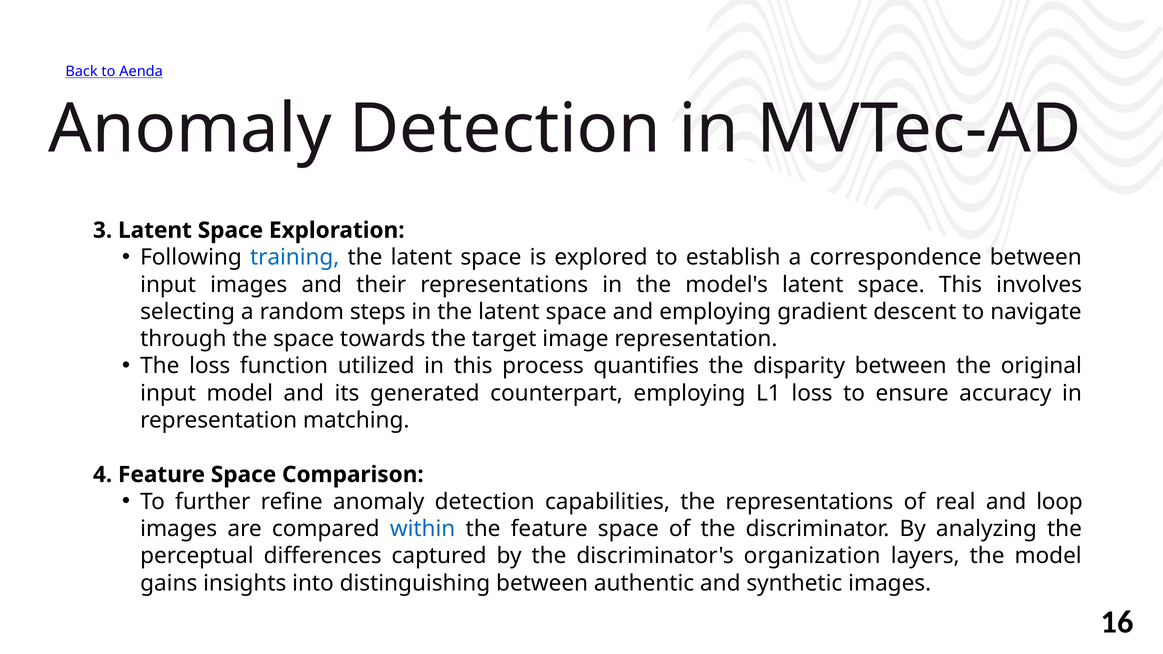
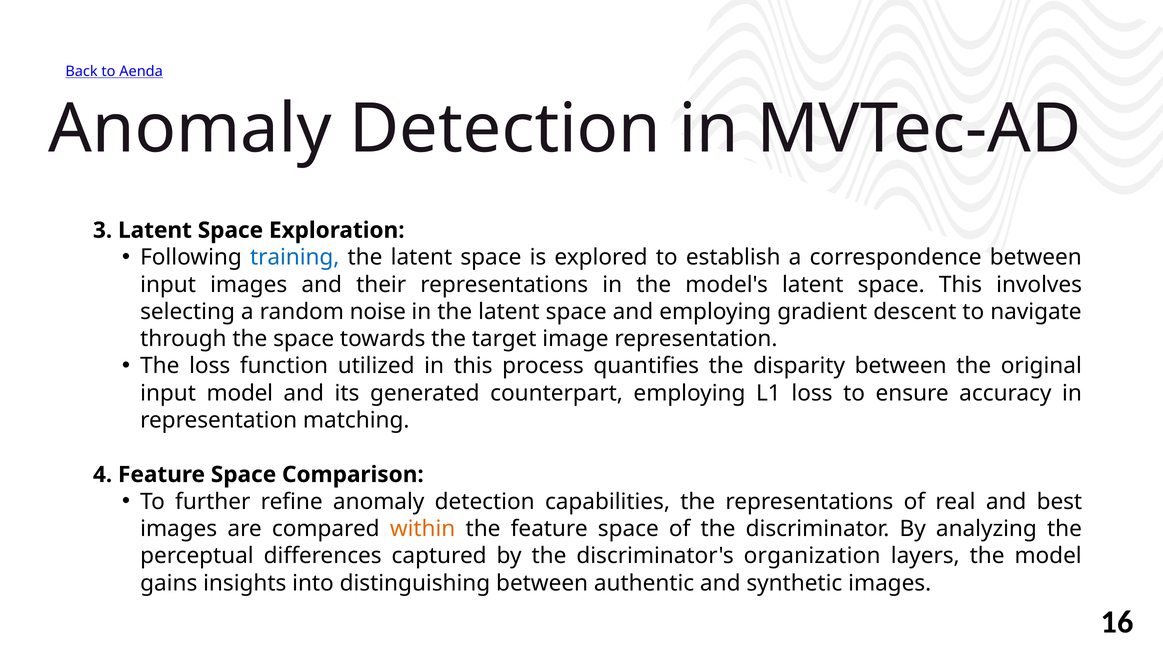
steps: steps -> noise
loop: loop -> best
within colour: blue -> orange
